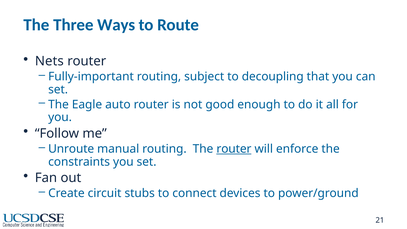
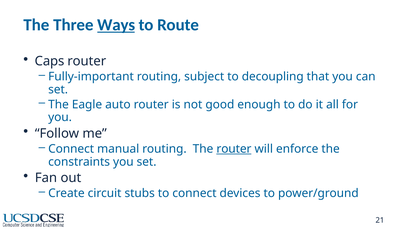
Ways underline: none -> present
Nets: Nets -> Caps
Unroute at (71, 149): Unroute -> Connect
